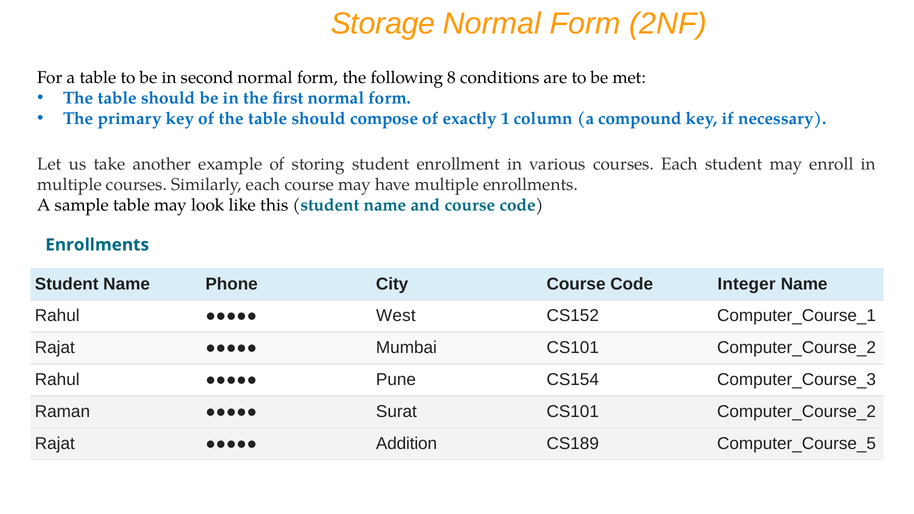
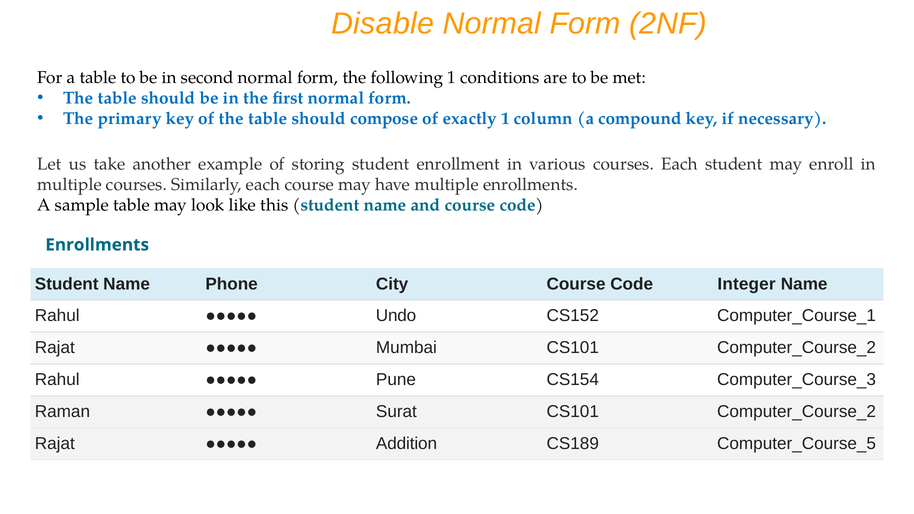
Storage: Storage -> Disable
following 8: 8 -> 1
West: West -> Undo
